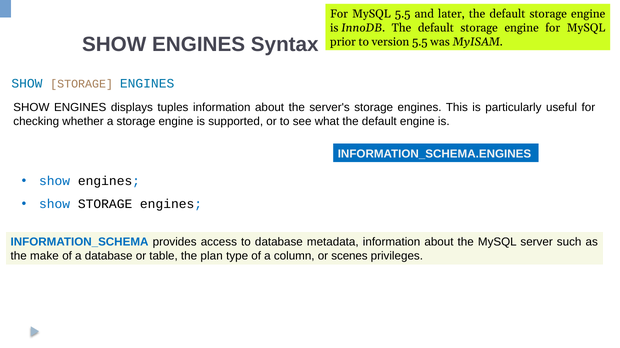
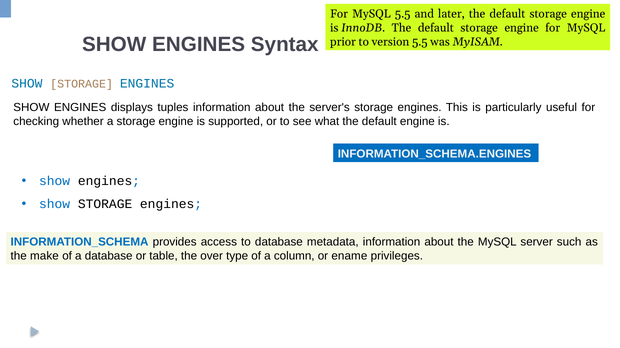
plan: plan -> over
scenes: scenes -> ename
